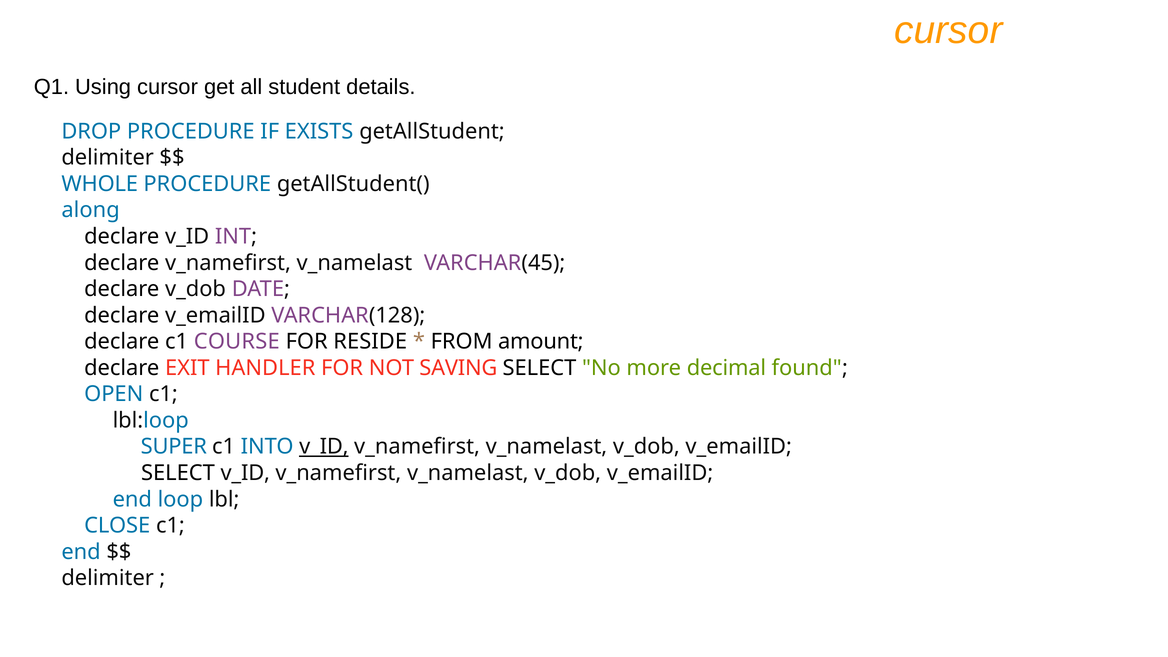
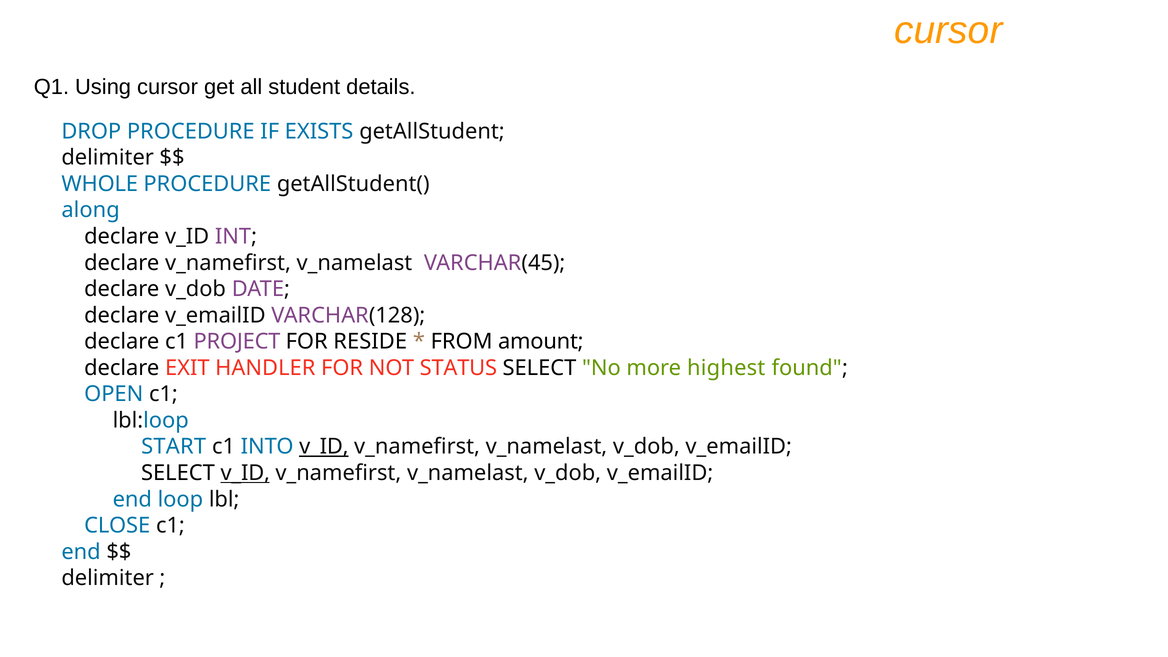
COURSE: COURSE -> PROJECT
SAVING: SAVING -> STATUS
decimal: decimal -> highest
SUPER: SUPER -> START
v_ID at (245, 473) underline: none -> present
